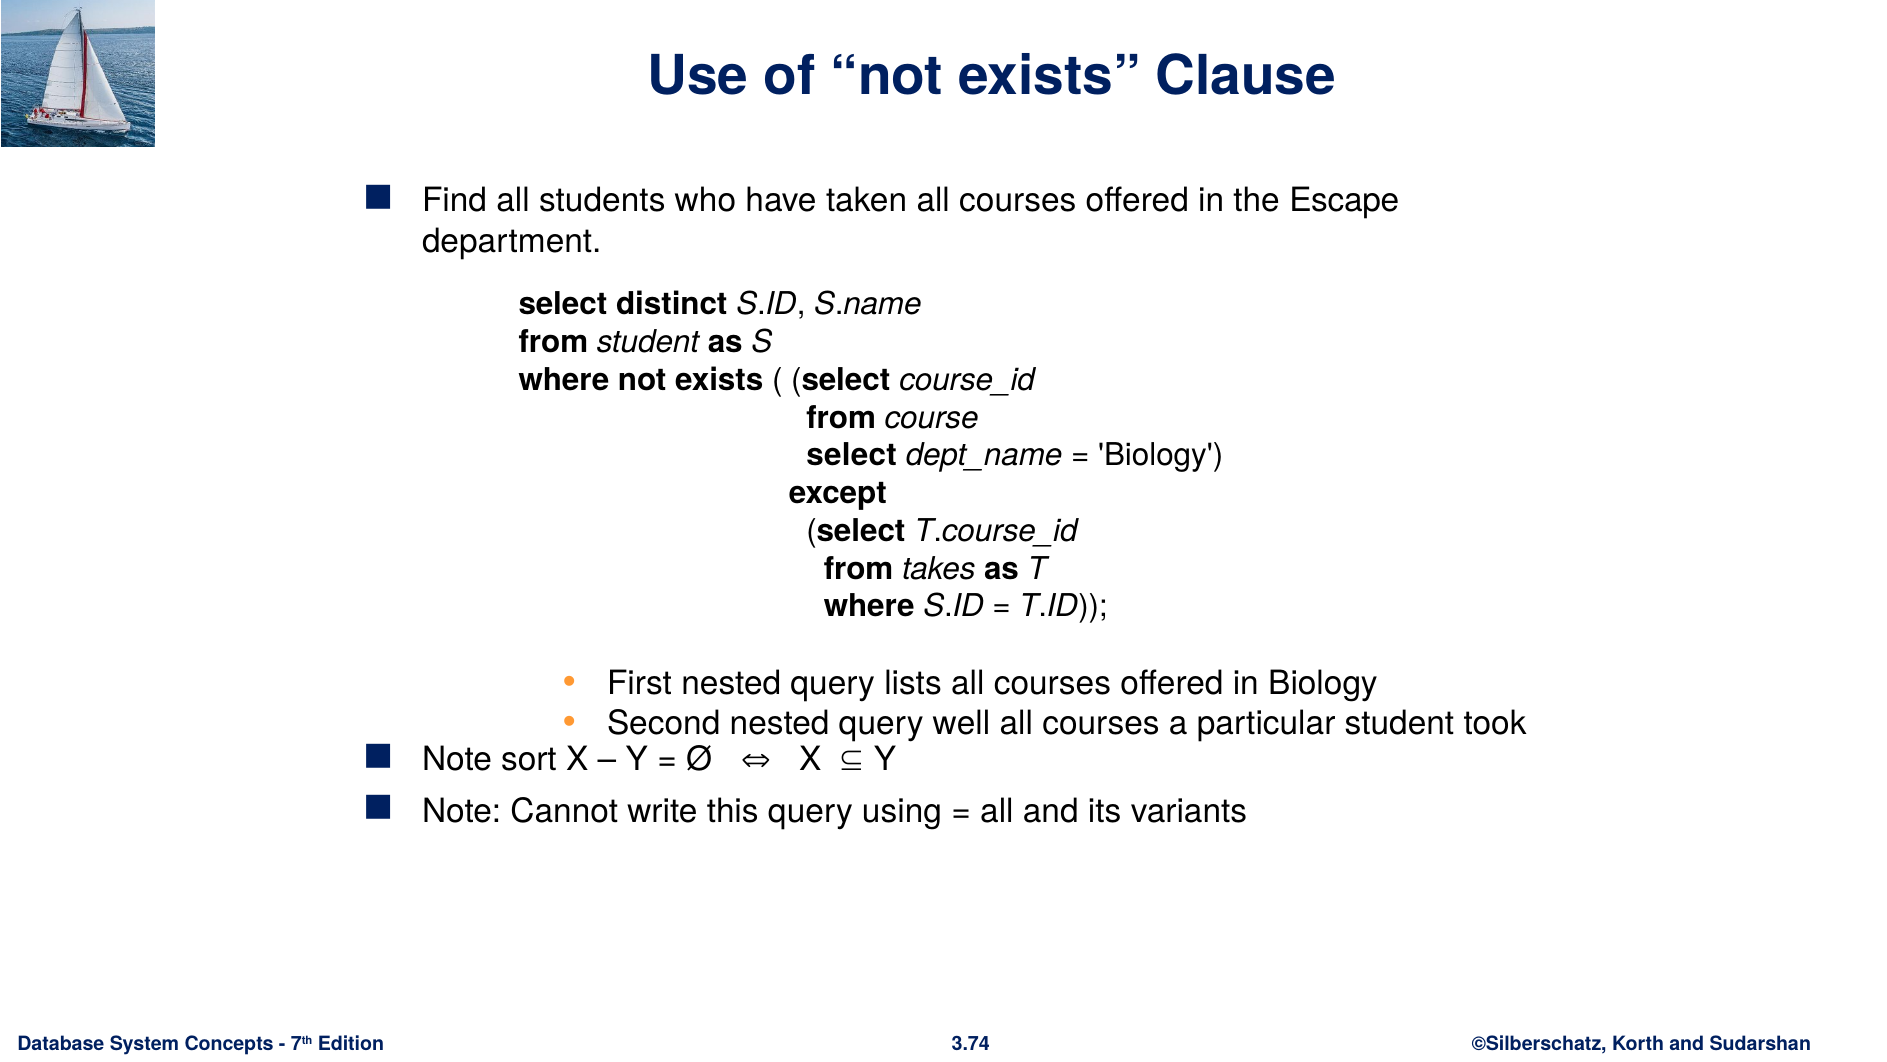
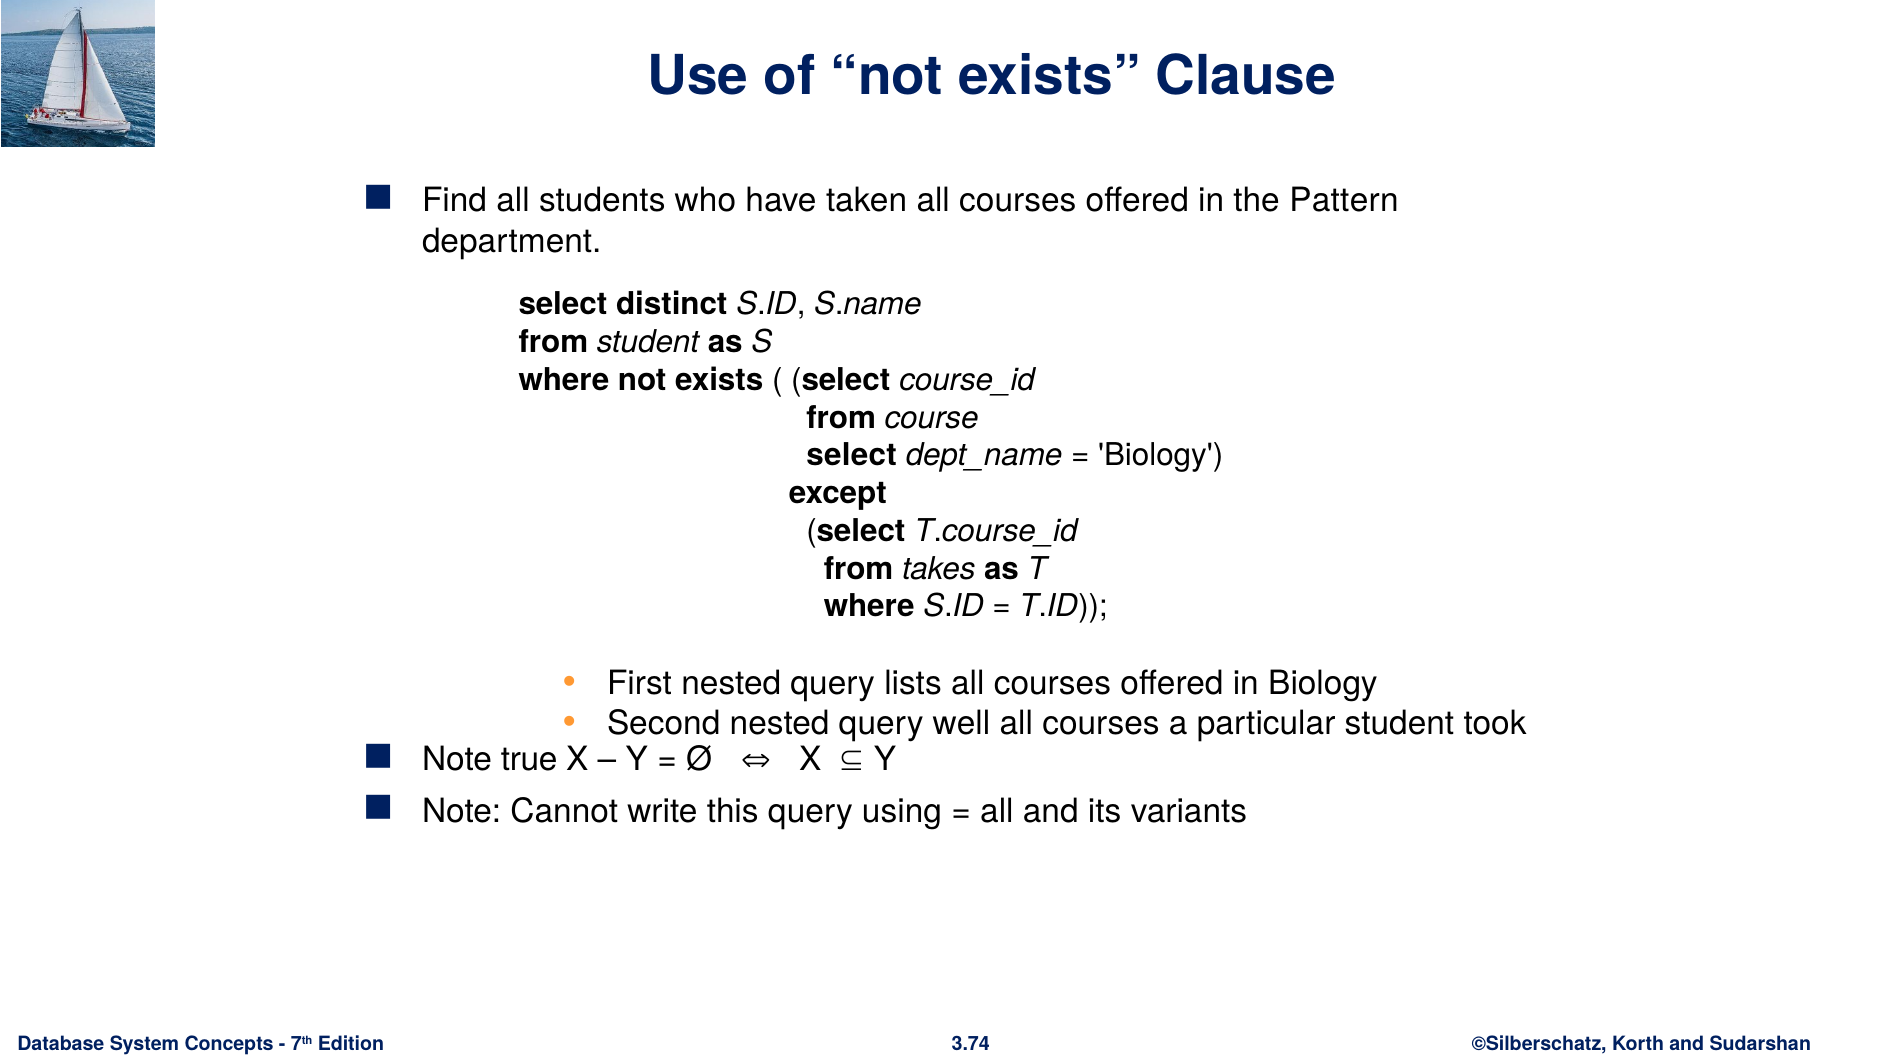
Escape: Escape -> Pattern
sort: sort -> true
